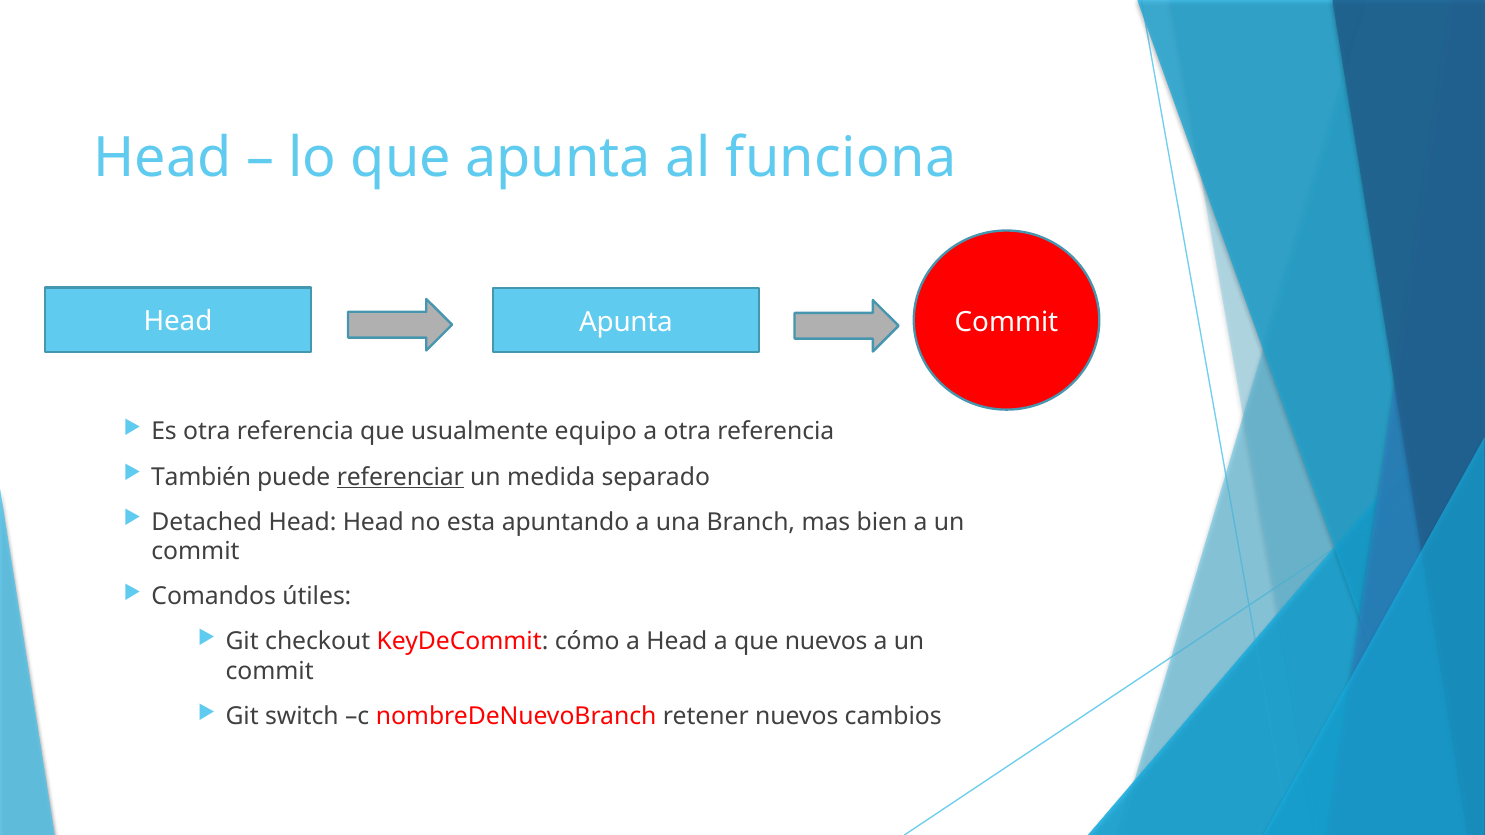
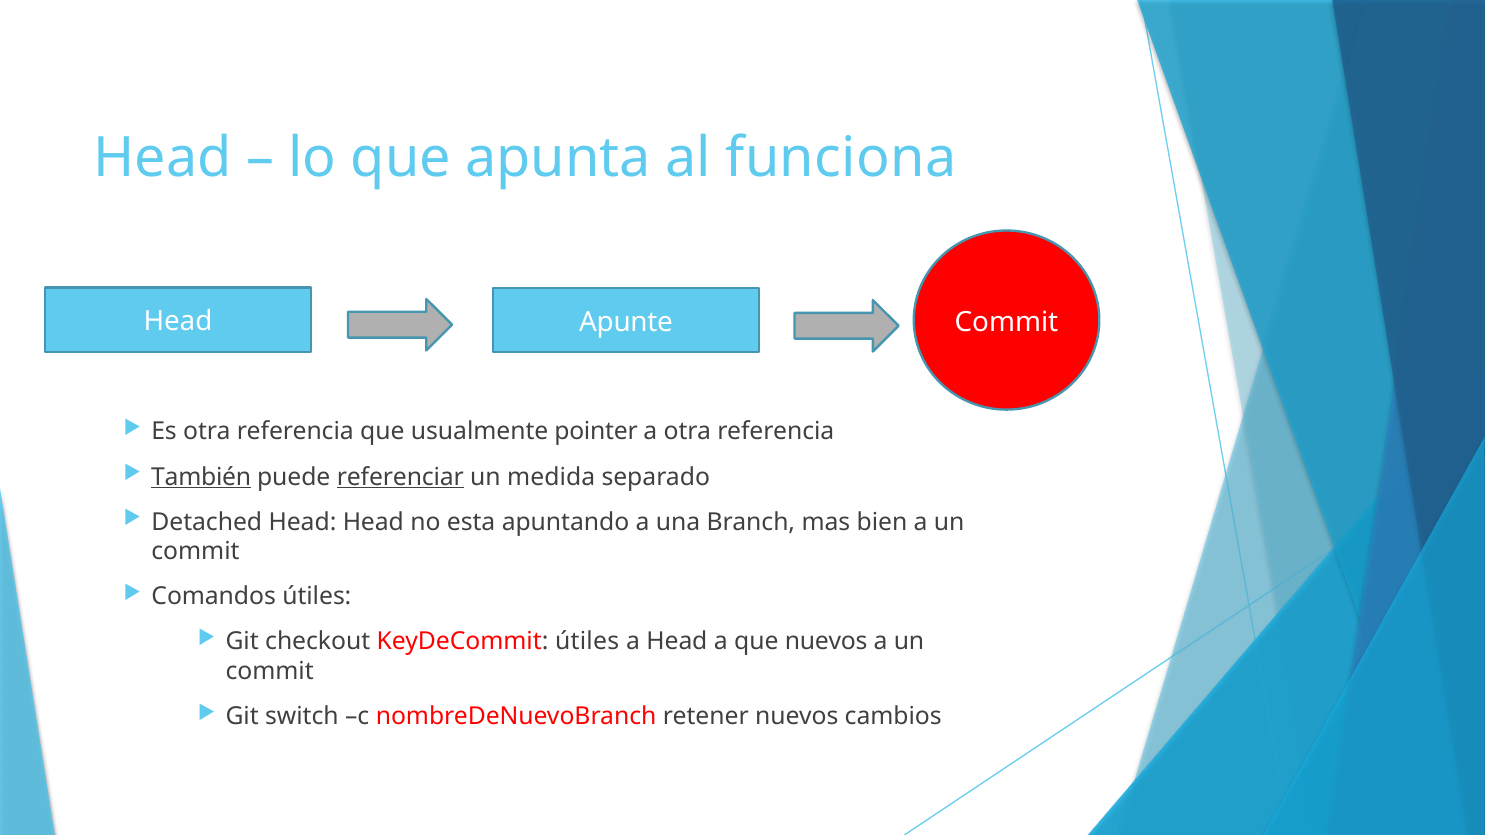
Apunta at (626, 322): Apunta -> Apunte
equipo: equipo -> pointer
También underline: none -> present
KeyDeCommit cómo: cómo -> útiles
